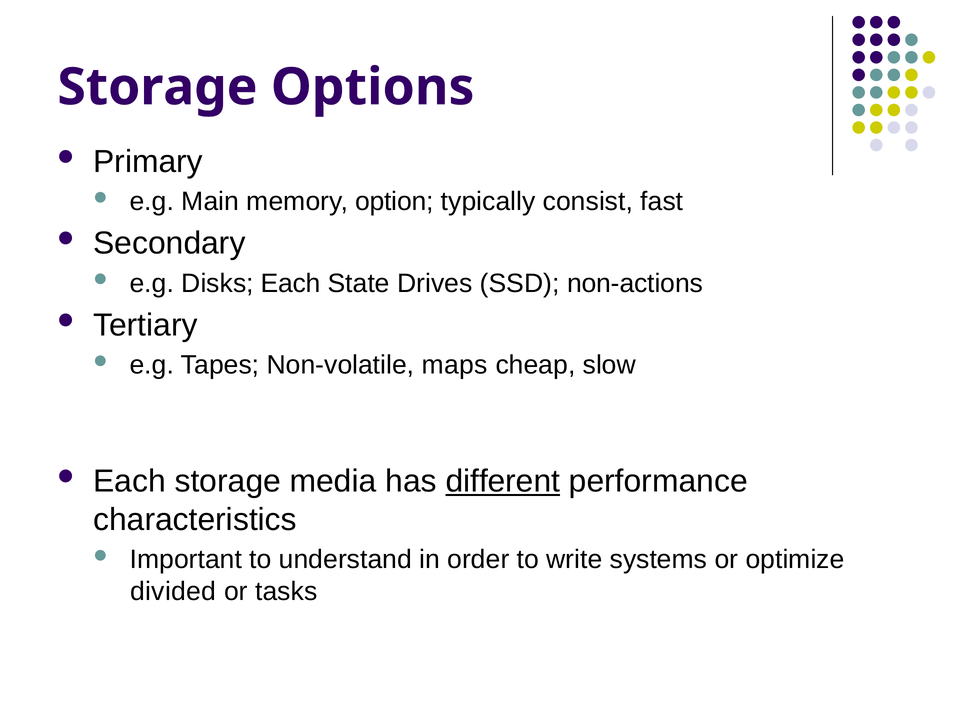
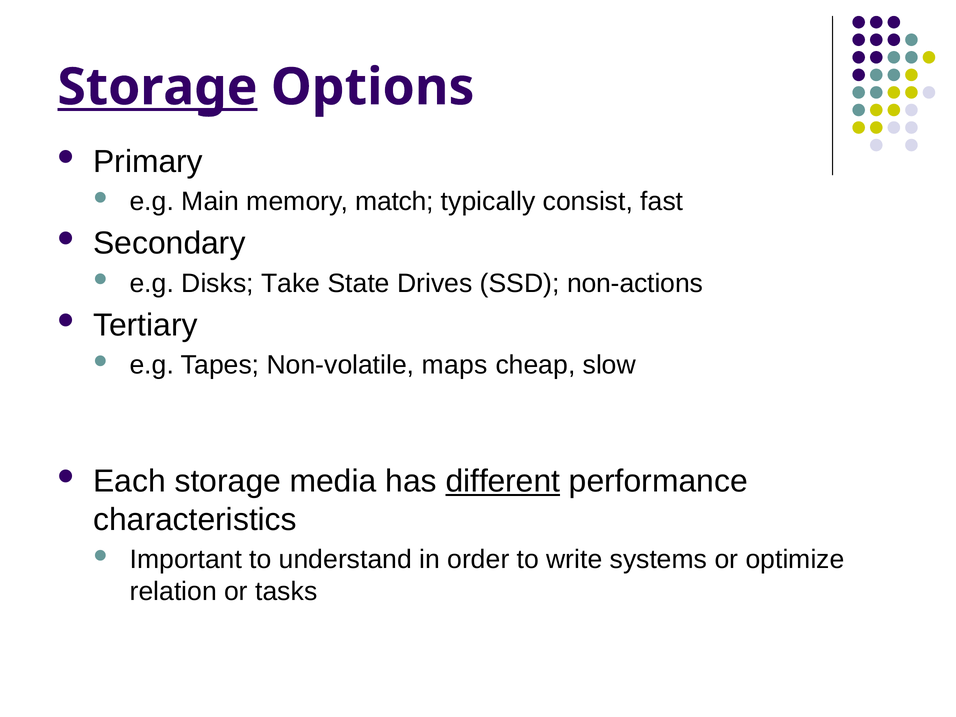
Storage at (157, 87) underline: none -> present
option: option -> match
Disks Each: Each -> Take
divided: divided -> relation
